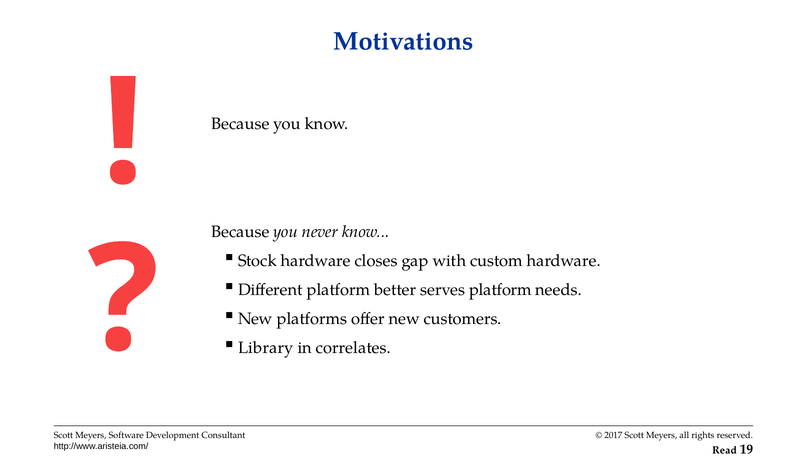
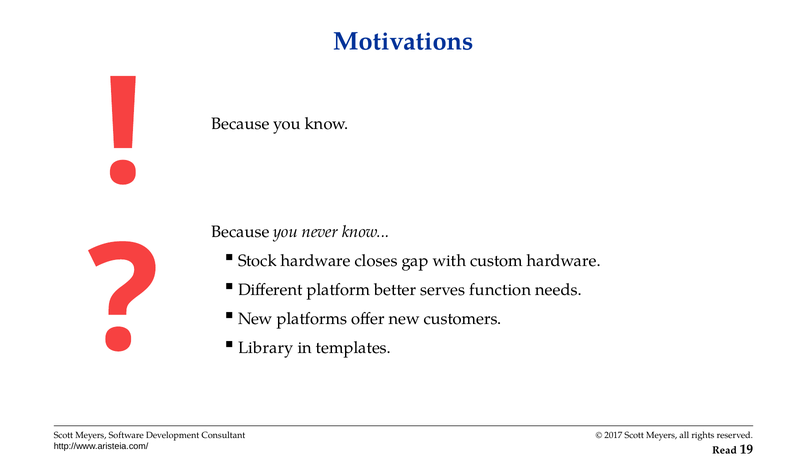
serves platform: platform -> function
correlates: correlates -> templates
